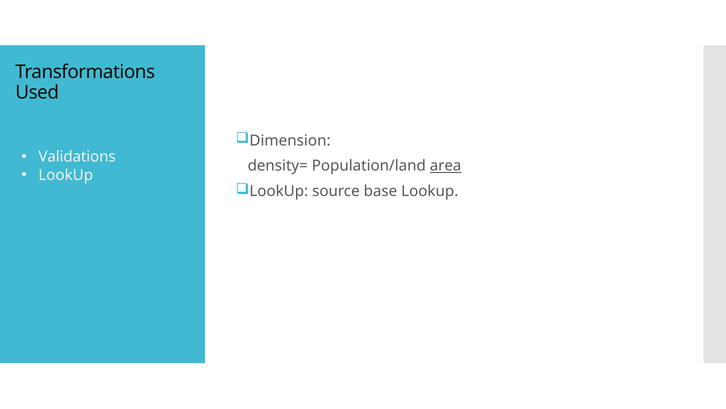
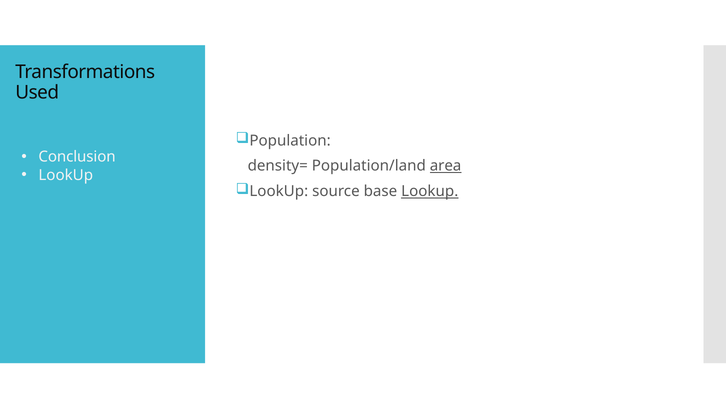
Dimension: Dimension -> Population
Validations: Validations -> Conclusion
Lookup at (430, 191) underline: none -> present
